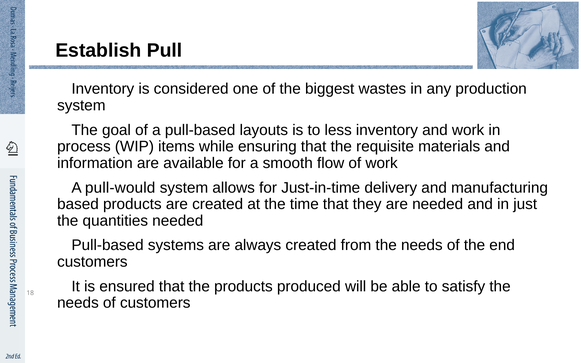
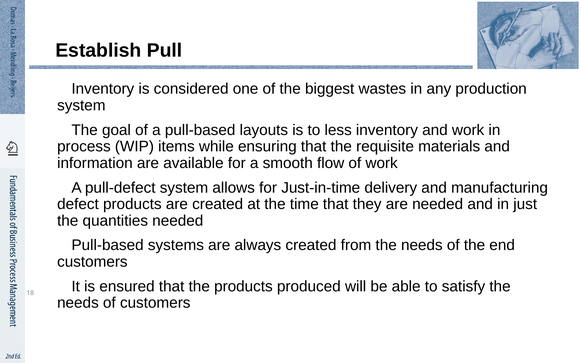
pull-would: pull-would -> pull-defect
based: based -> defect
